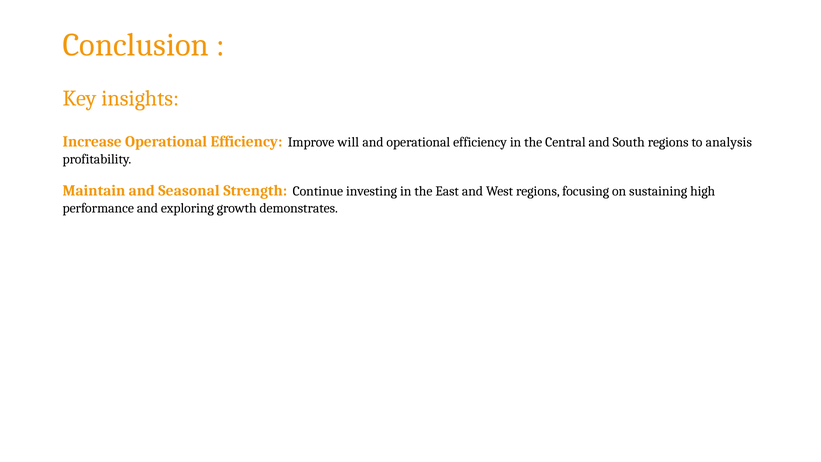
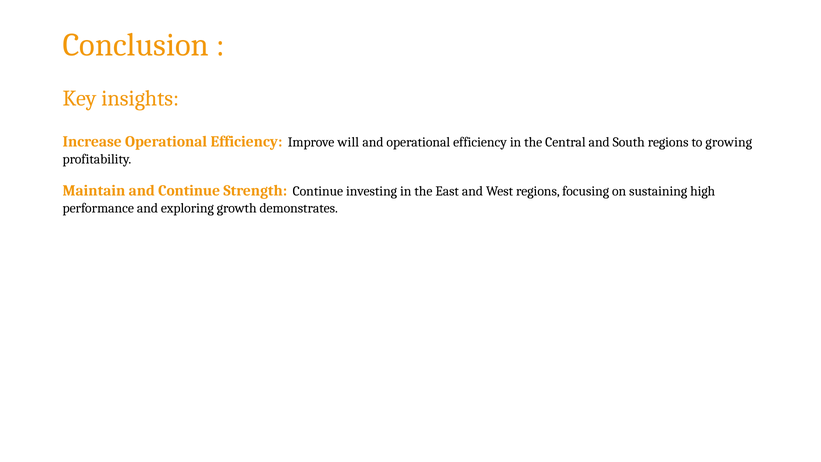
analysis: analysis -> growing
and Seasonal: Seasonal -> Continue
